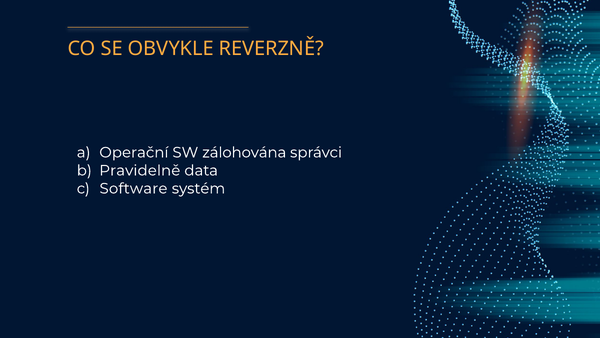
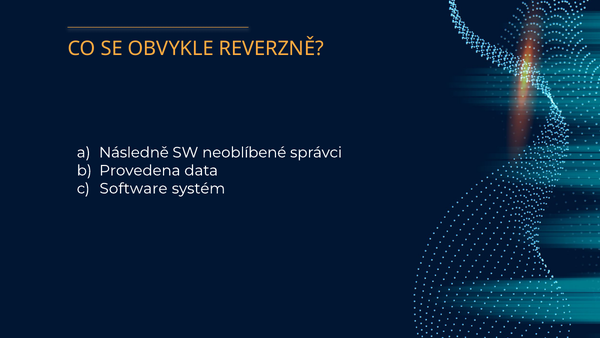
Operační: Operační -> Následně
zálohována: zálohována -> neoblíbené
Pravidelně: Pravidelně -> Provedena
